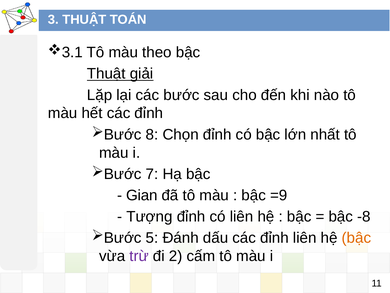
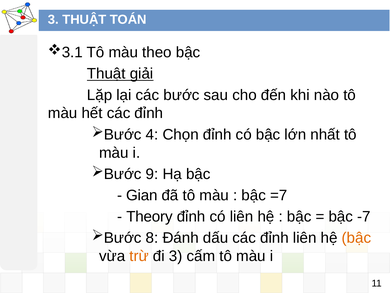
8: 8 -> 4
7: 7 -> 9
=9: =9 -> =7
Tượng: Tượng -> Theory
-8: -8 -> -7
5: 5 -> 8
trừ colour: purple -> orange
đi 2: 2 -> 3
